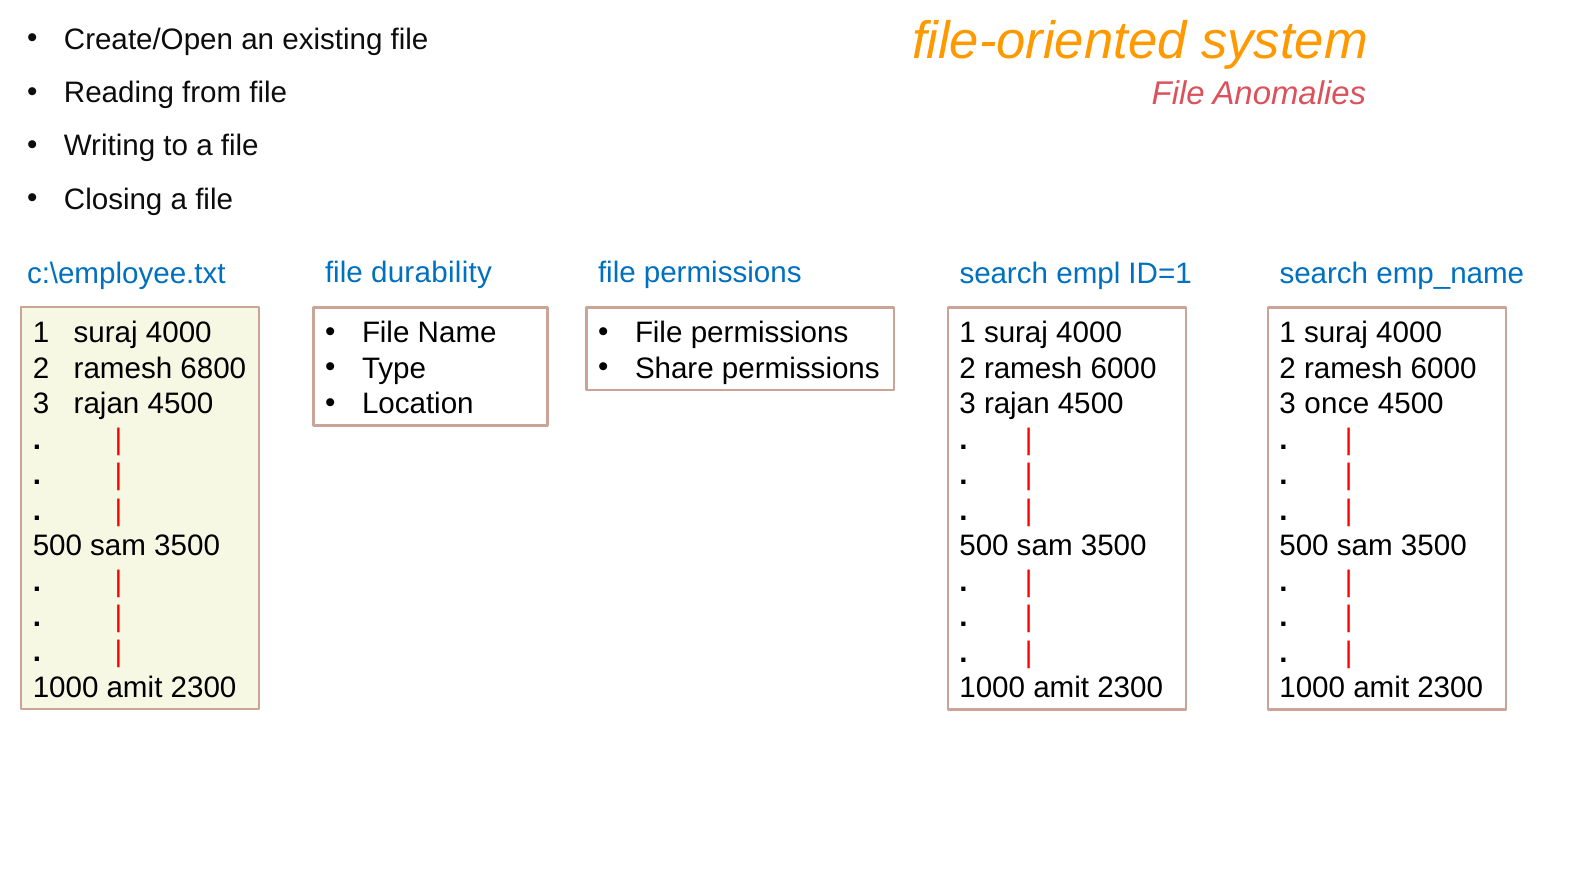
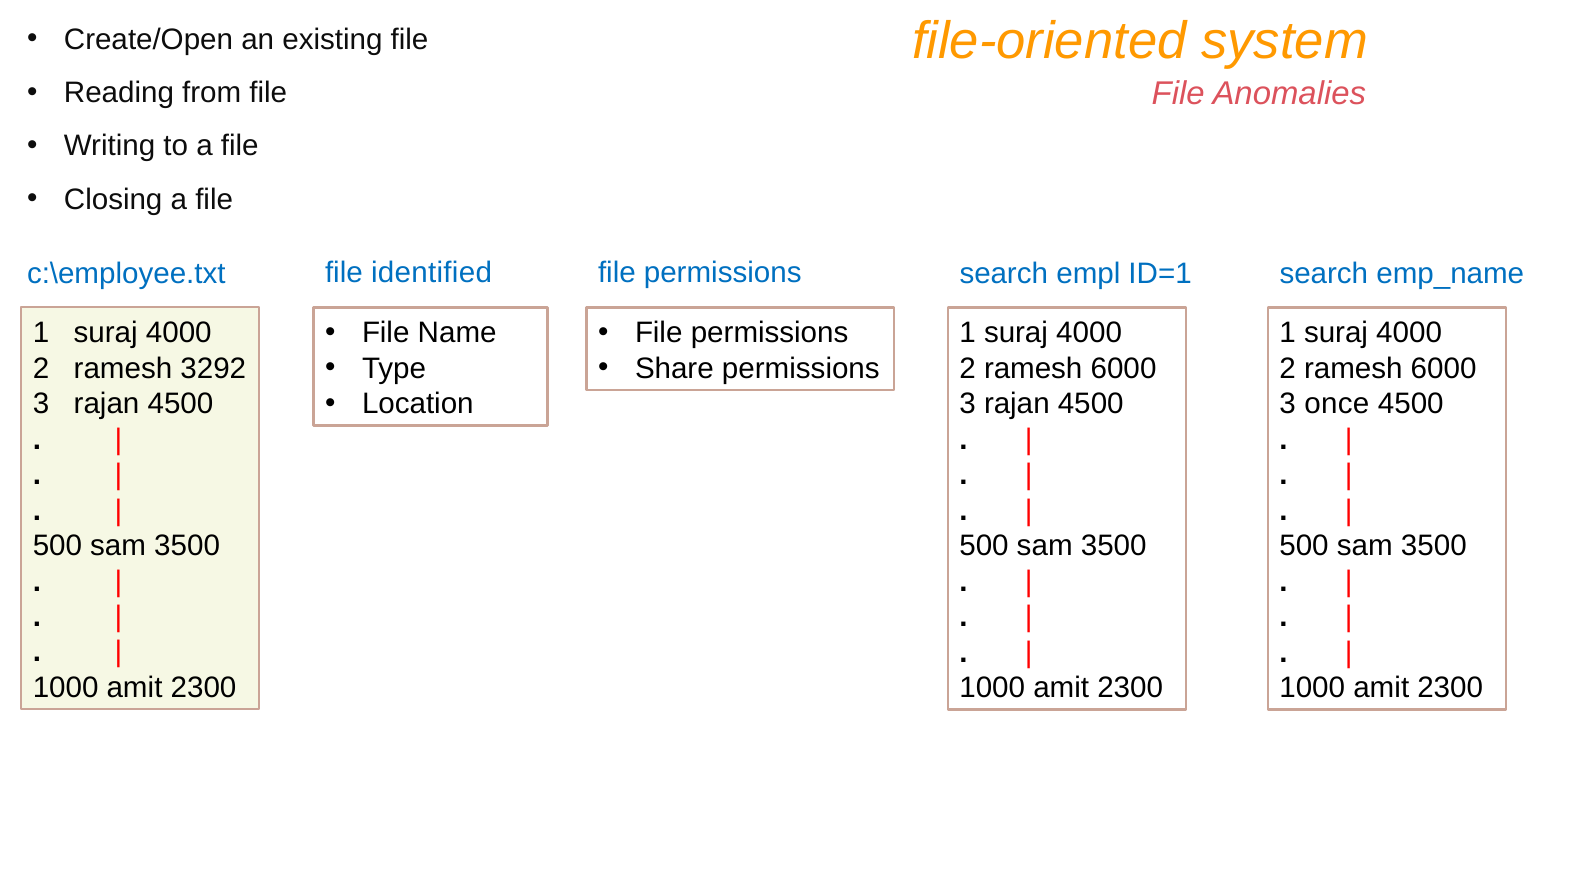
durability: durability -> identified
6800: 6800 -> 3292
